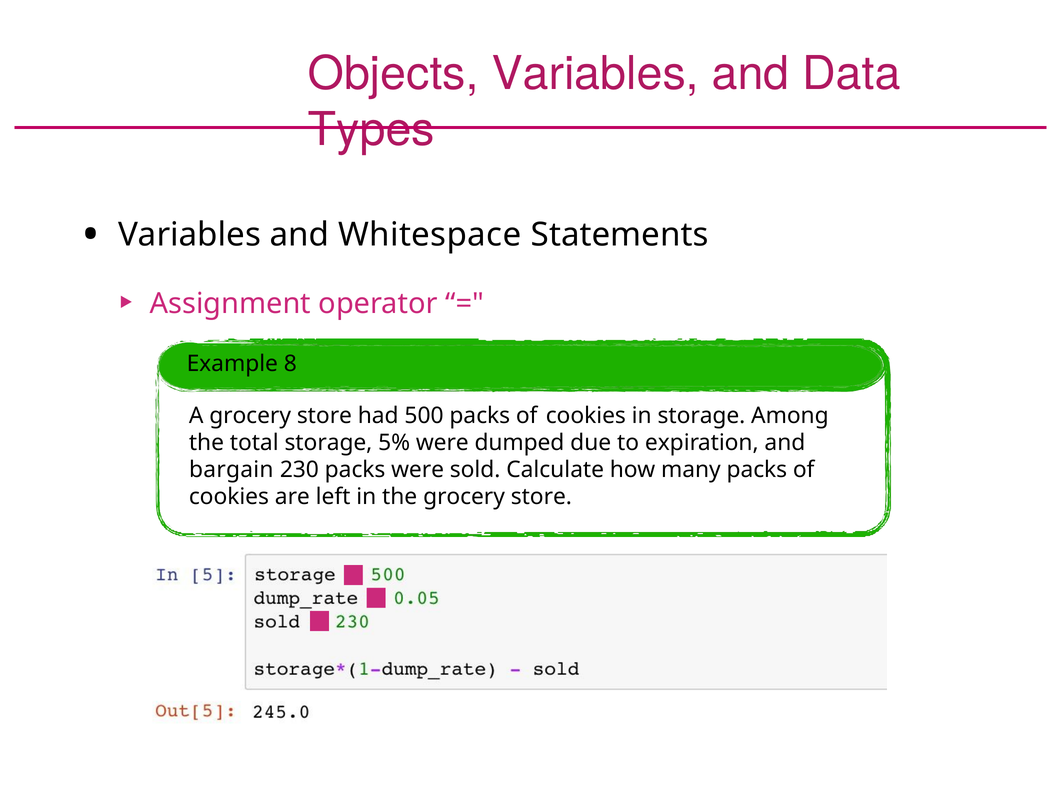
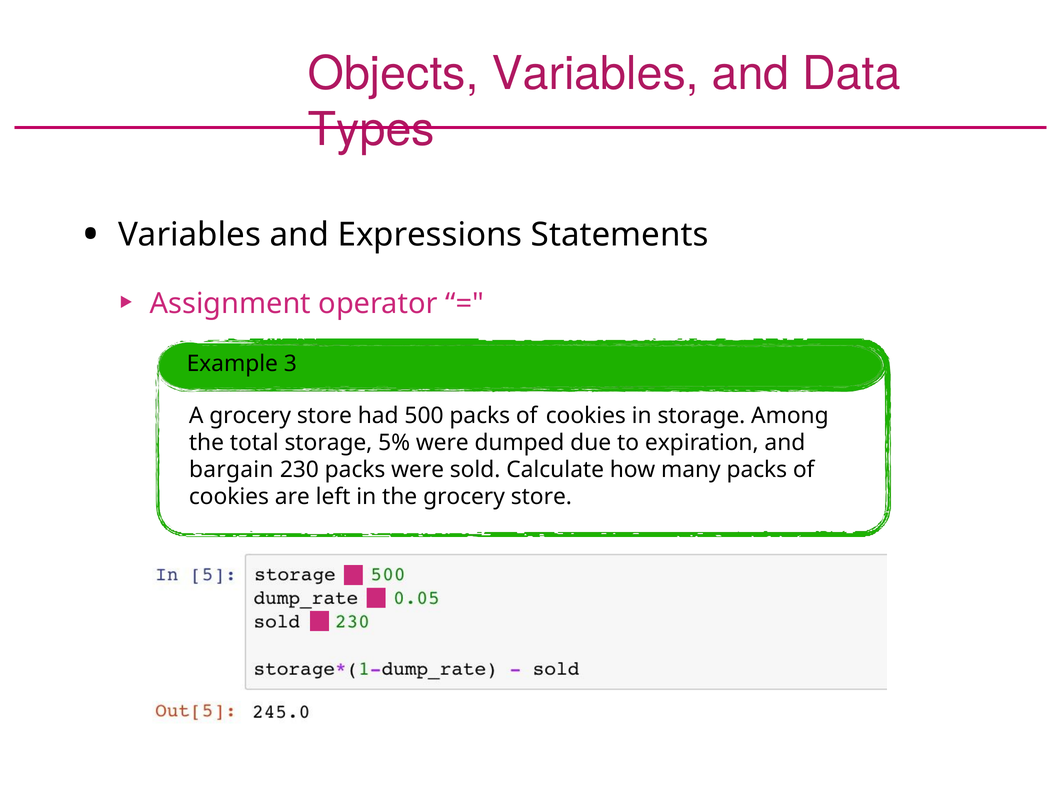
Whitespace: Whitespace -> Expressions
8: 8 -> 3
